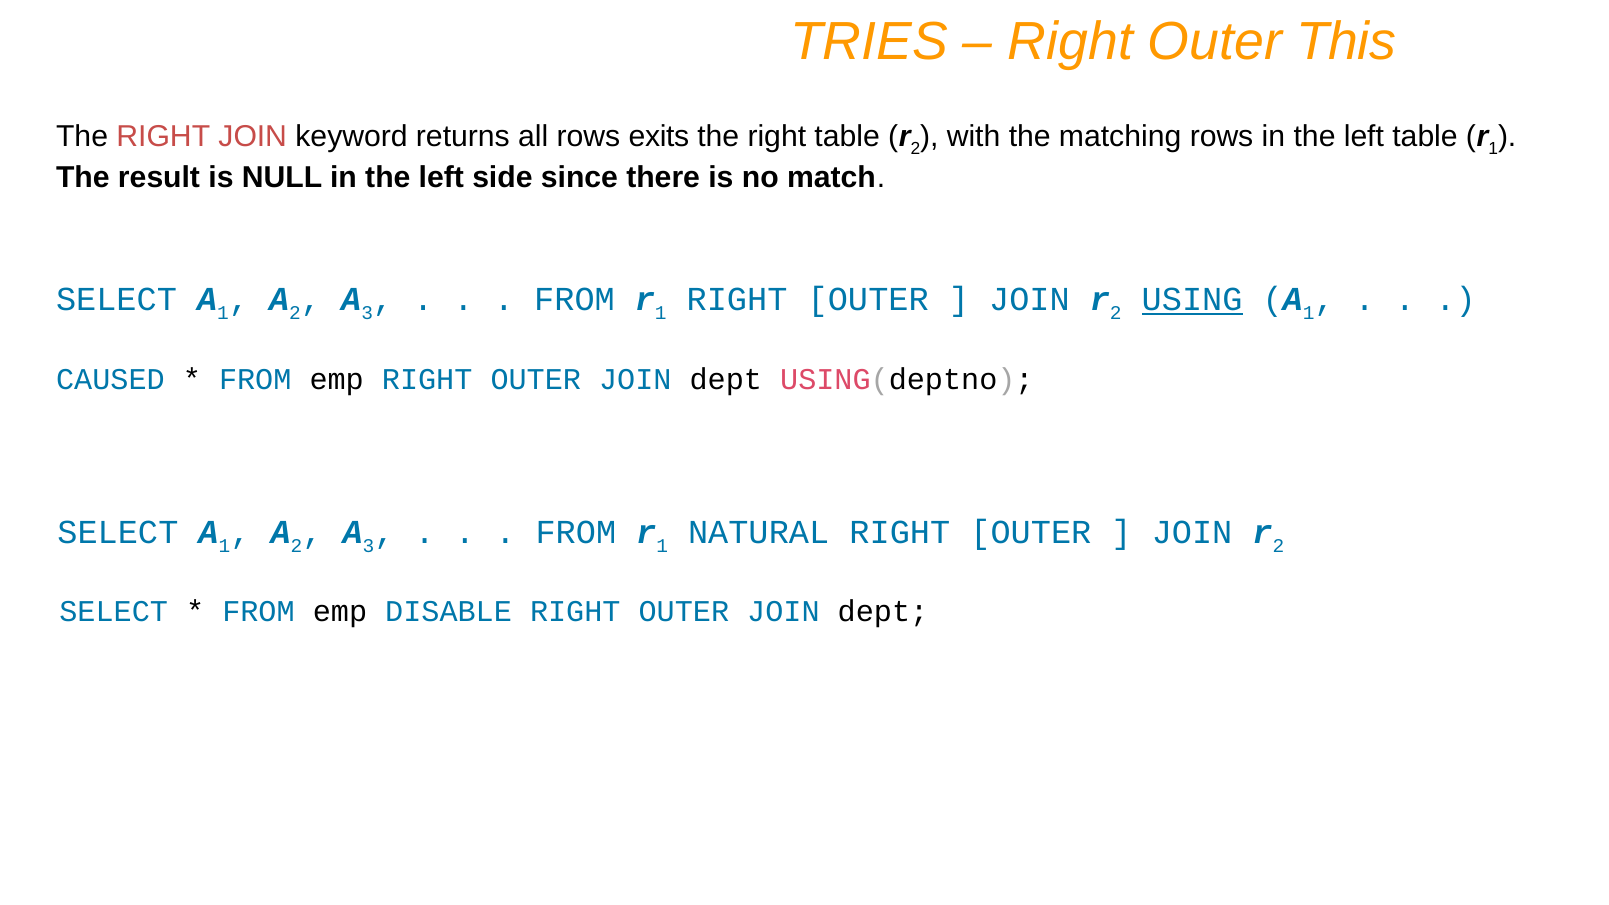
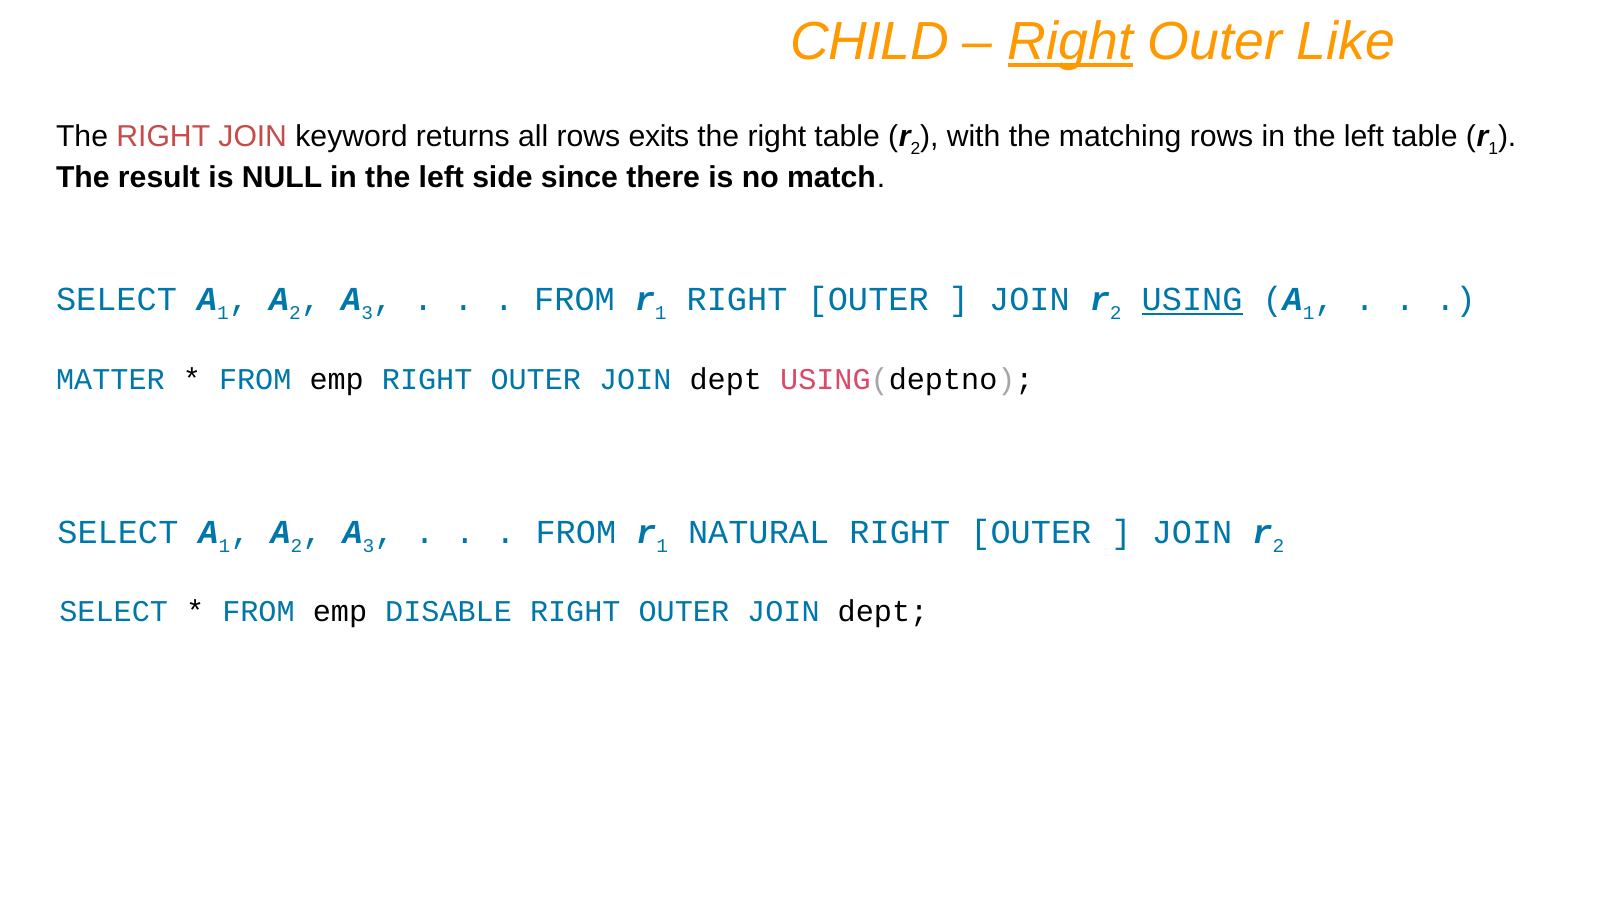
TRIES: TRIES -> CHILD
Right at (1070, 42) underline: none -> present
This: This -> Like
CAUSED: CAUSED -> MATTER
